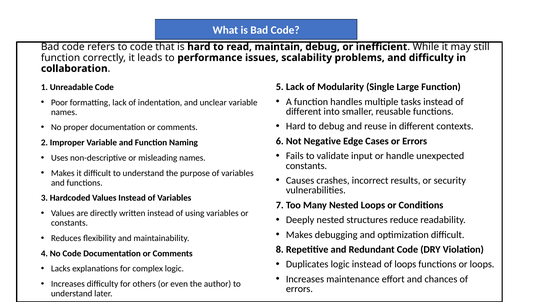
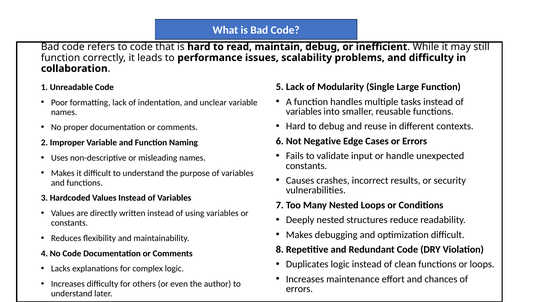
different at (304, 112): different -> variables
of loops: loops -> clean
